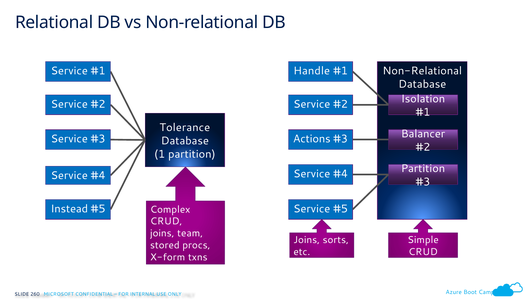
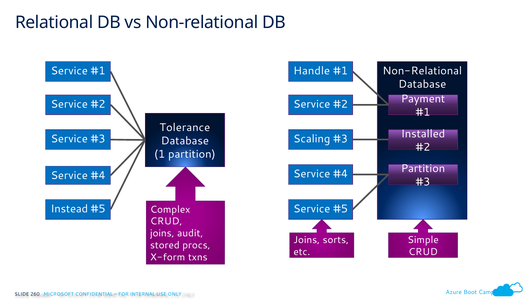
Isolation: Isolation -> Payment
Balancer: Balancer -> Installed
Actions: Actions -> Scaling
team: team -> audit
